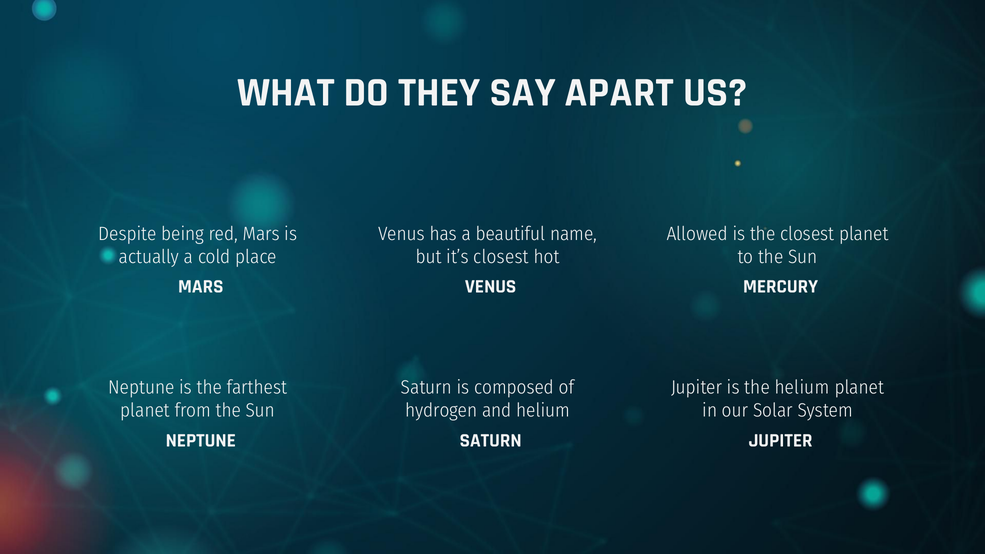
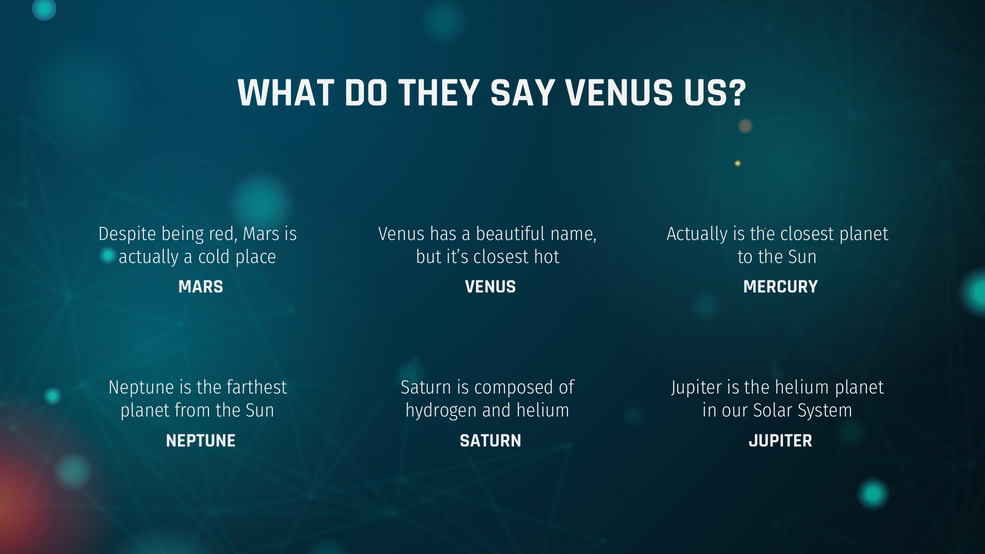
SAY APART: APART -> VENUS
Allowed at (697, 234): Allowed -> Actually
